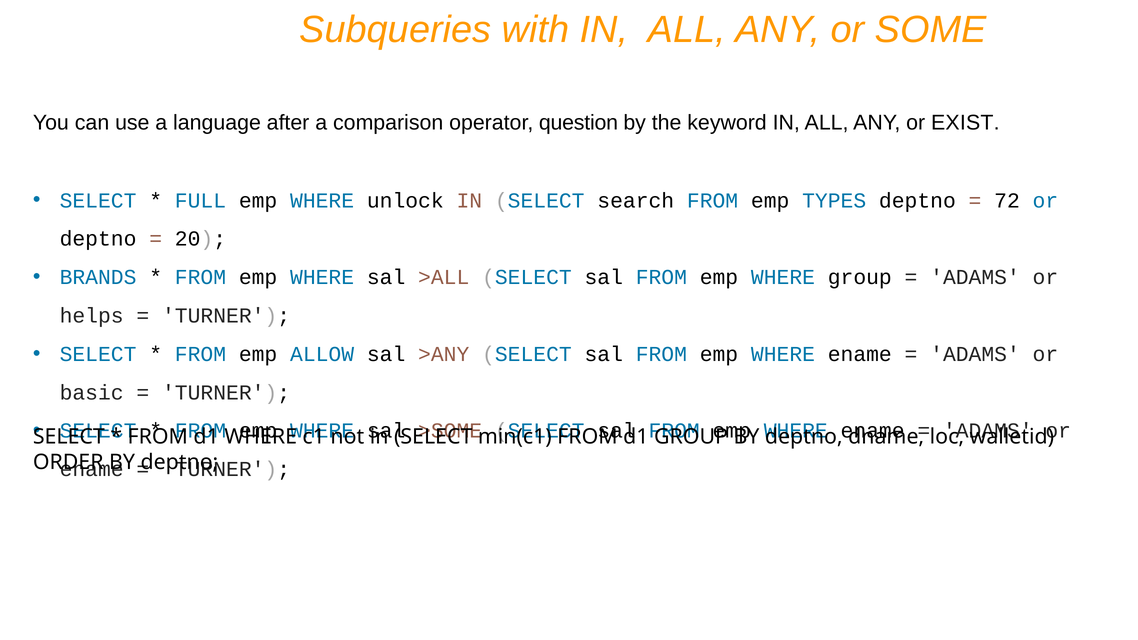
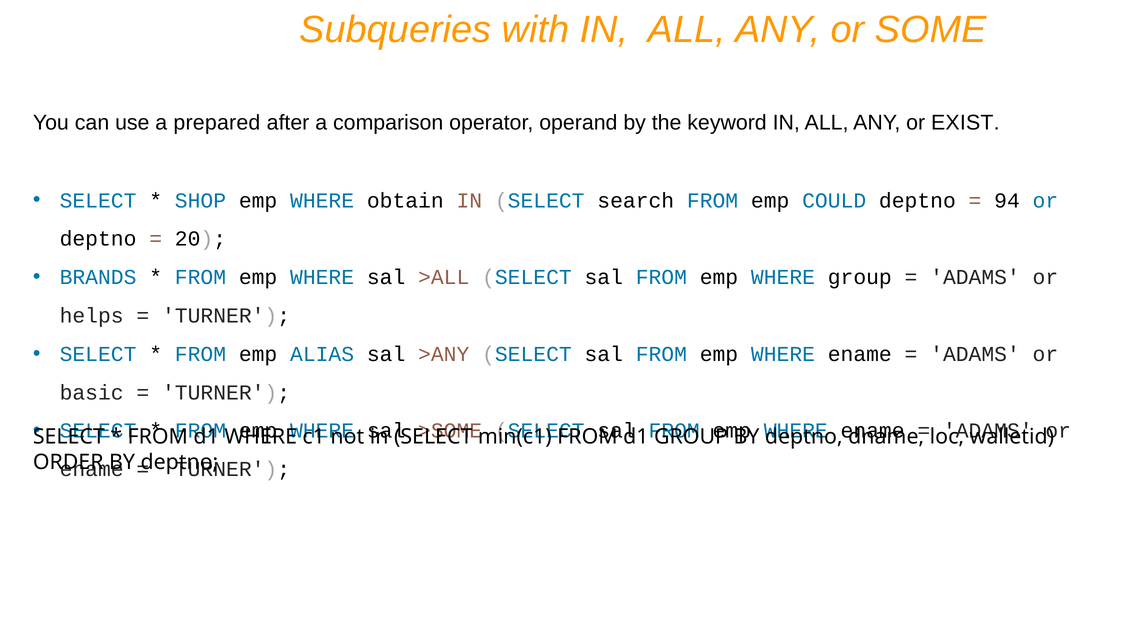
language: language -> prepared
question: question -> operand
FULL: FULL -> SHOP
unlock: unlock -> obtain
TYPES: TYPES -> COULD
72: 72 -> 94
ALLOW: ALLOW -> ALIAS
